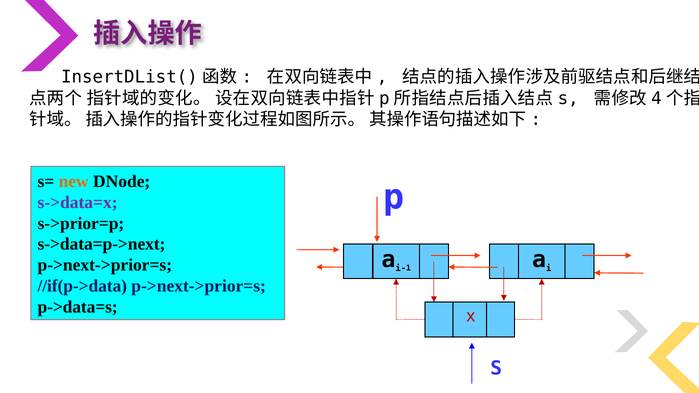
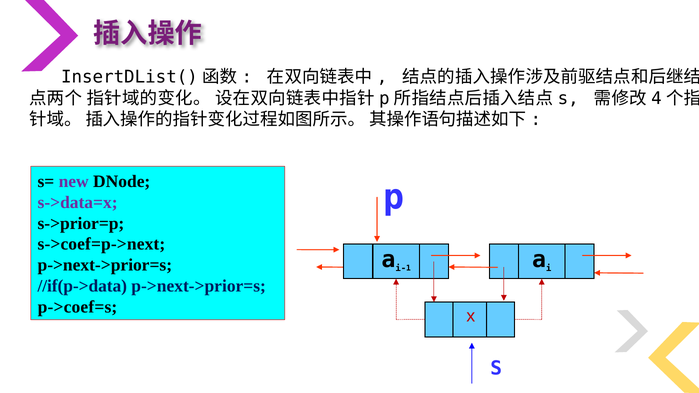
new colour: orange -> purple
s->data=p->next: s->data=p->next -> s->coef=p->next
p->data=s: p->data=s -> p->coef=s
